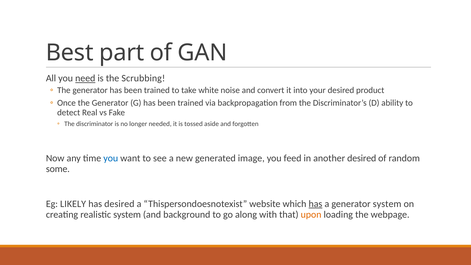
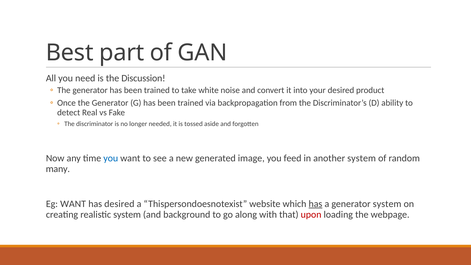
need underline: present -> none
Scrubbing: Scrubbing -> Discussion
another desired: desired -> system
some: some -> many
Eg LIKELY: LIKELY -> WANT
upon colour: orange -> red
